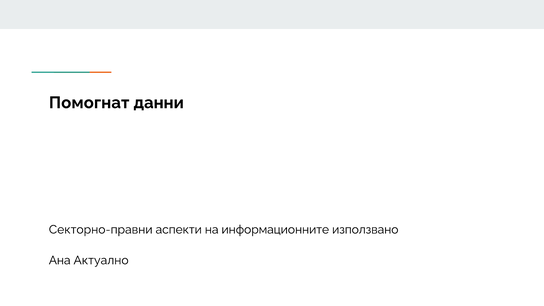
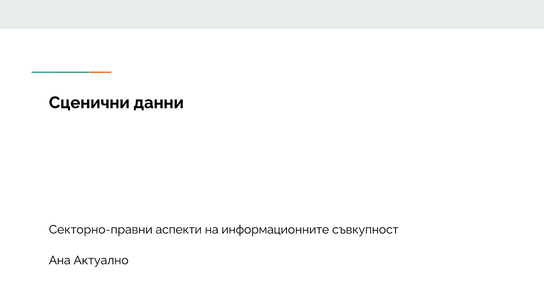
Помогнат: Помогнат -> Сценични
използвано: използвано -> съвкупност
